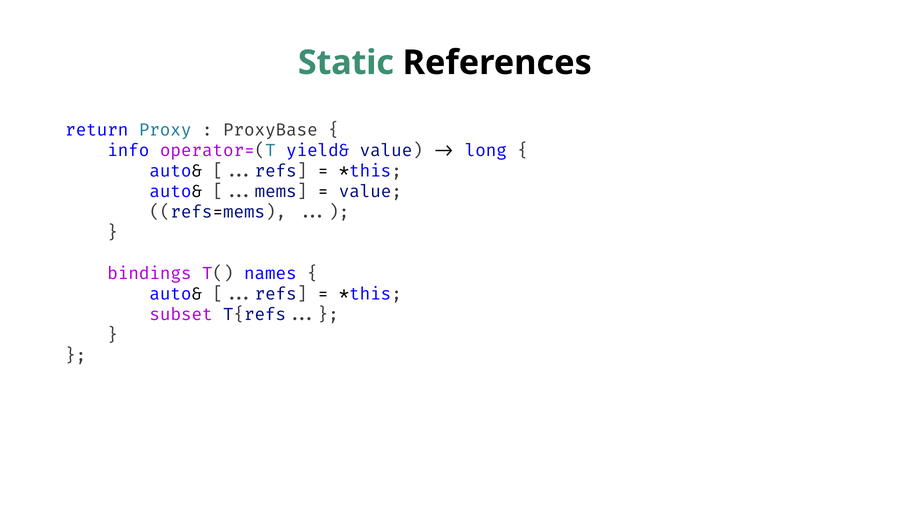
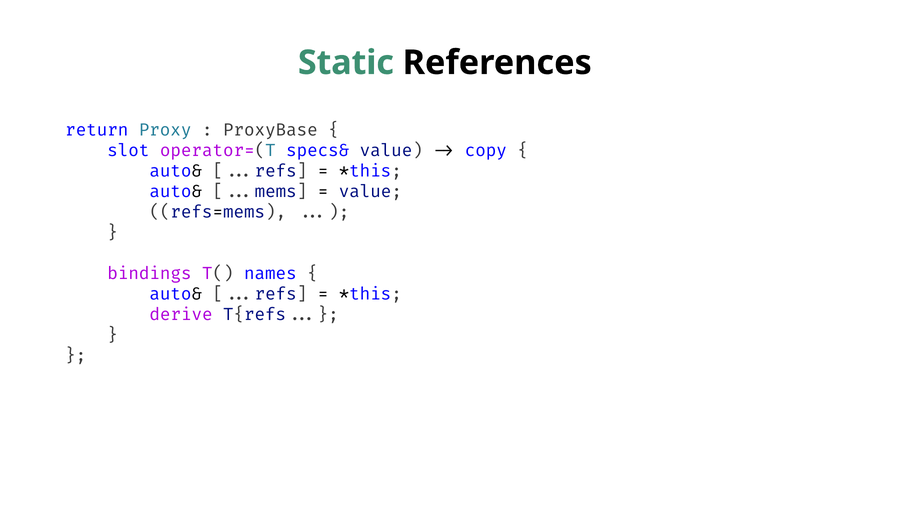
info: info -> slot
yield&: yield& -> specs&
long: long -> copy
subset: subset -> derive
